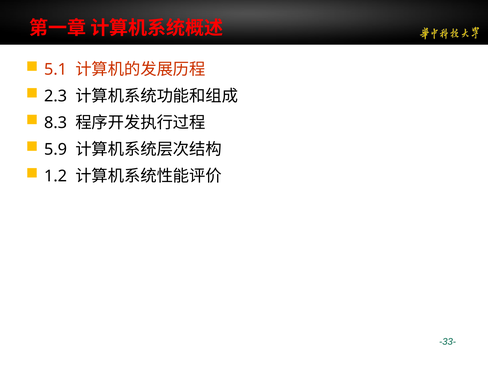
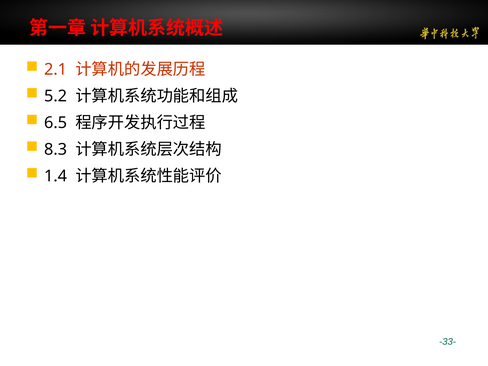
5.1: 5.1 -> 2.1
2.3: 2.3 -> 5.2
8.3: 8.3 -> 6.5
5.9: 5.9 -> 8.3
1.2: 1.2 -> 1.4
